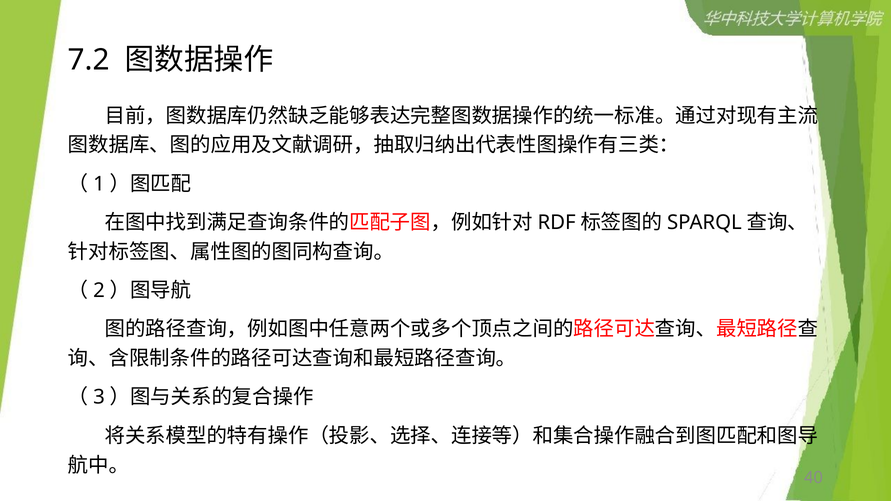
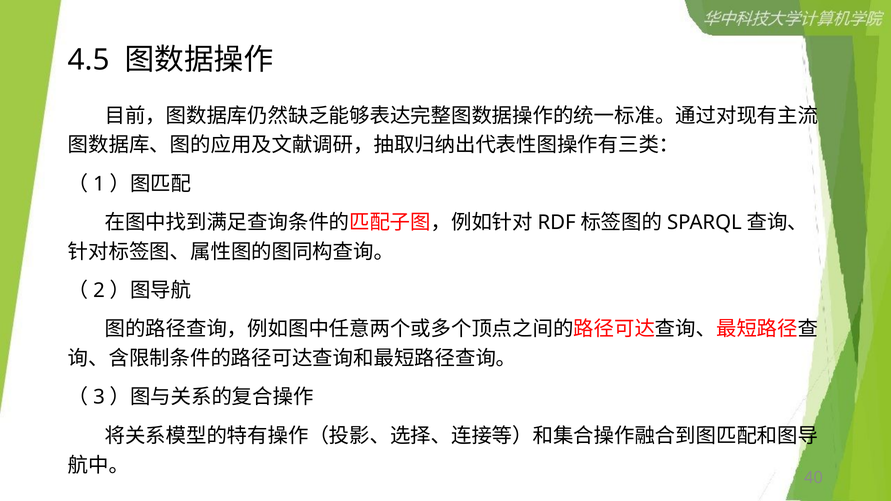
7.2: 7.2 -> 4.5
